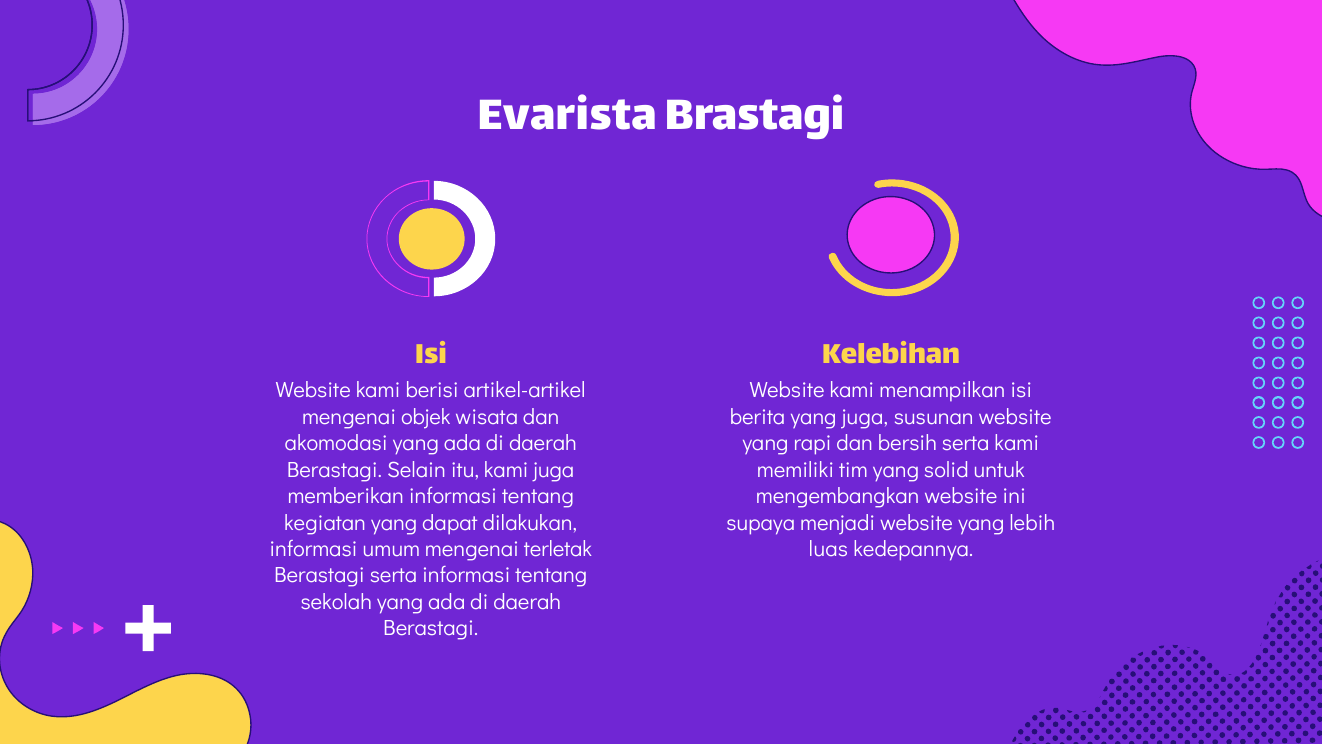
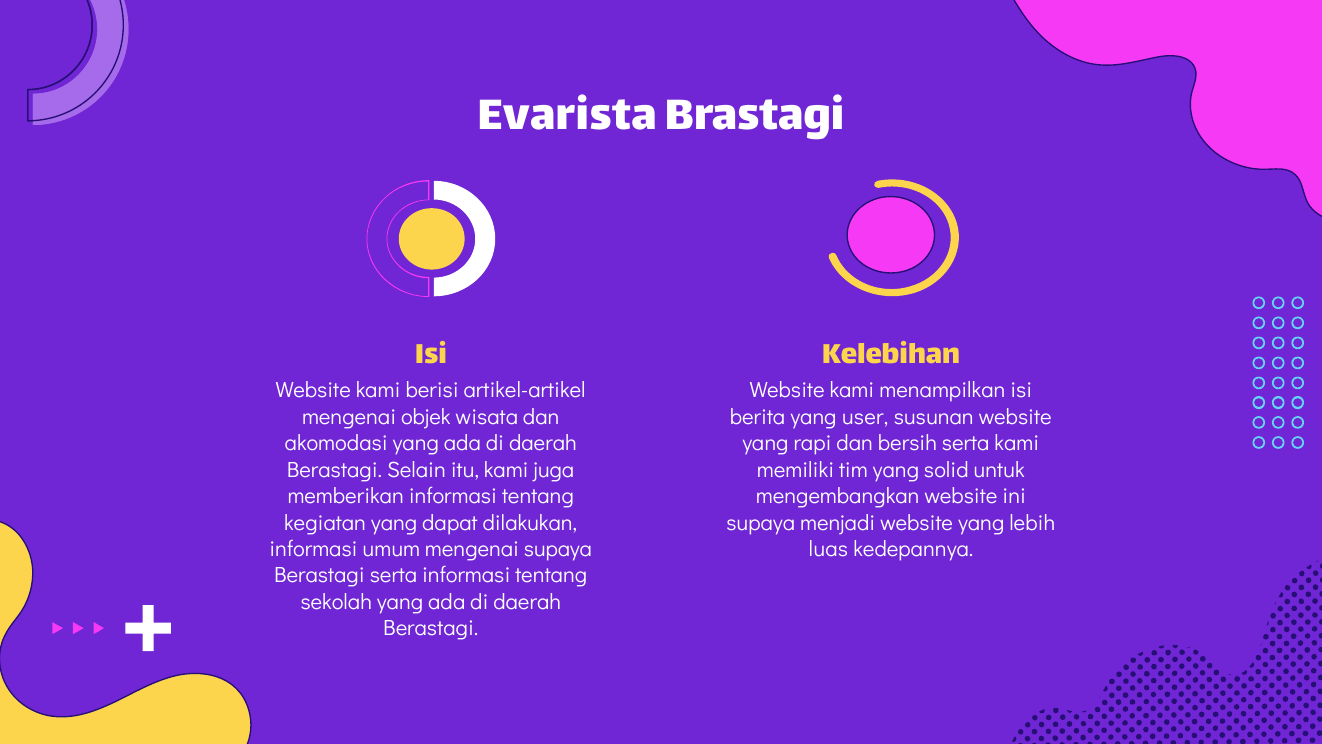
yang juga: juga -> user
mengenai terletak: terletak -> supaya
